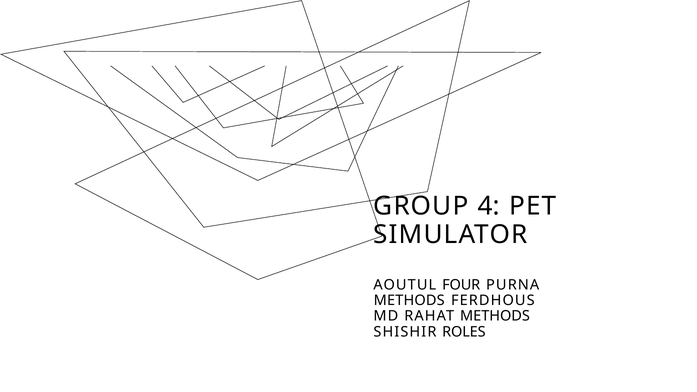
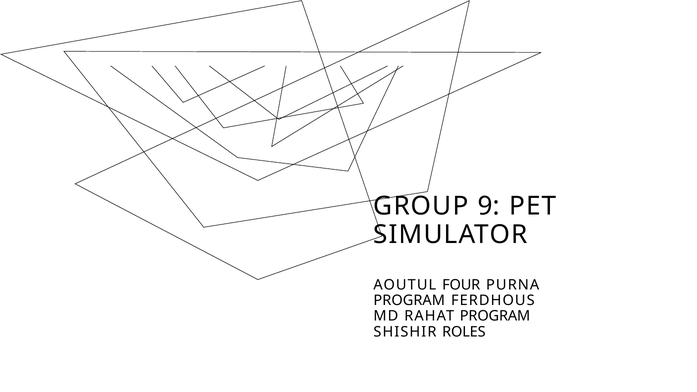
4: 4 -> 9
METHODS at (409, 301): METHODS -> PROGRAM
RAHAT METHODS: METHODS -> PROGRAM
